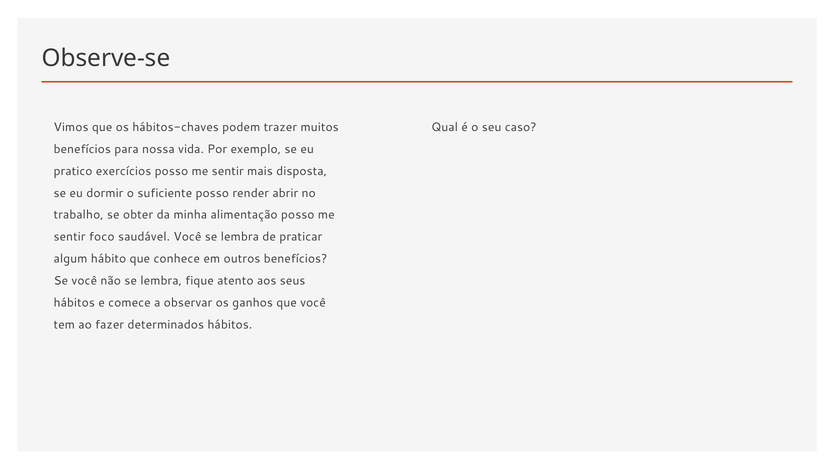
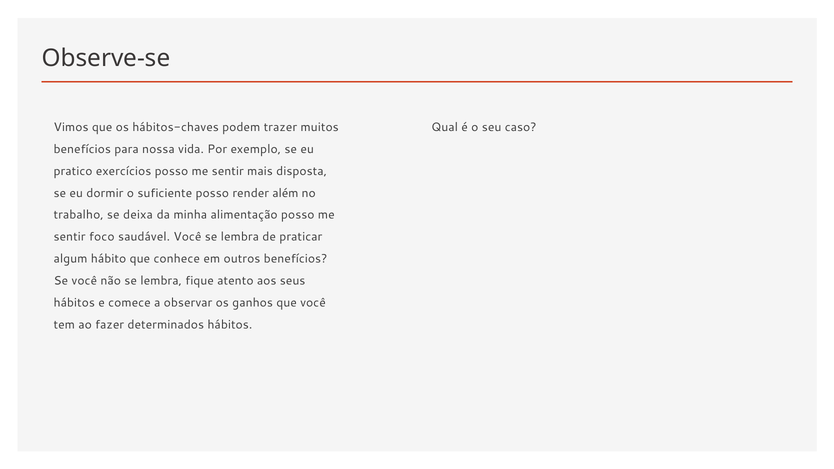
abrir: abrir -> além
obter: obter -> deixa
